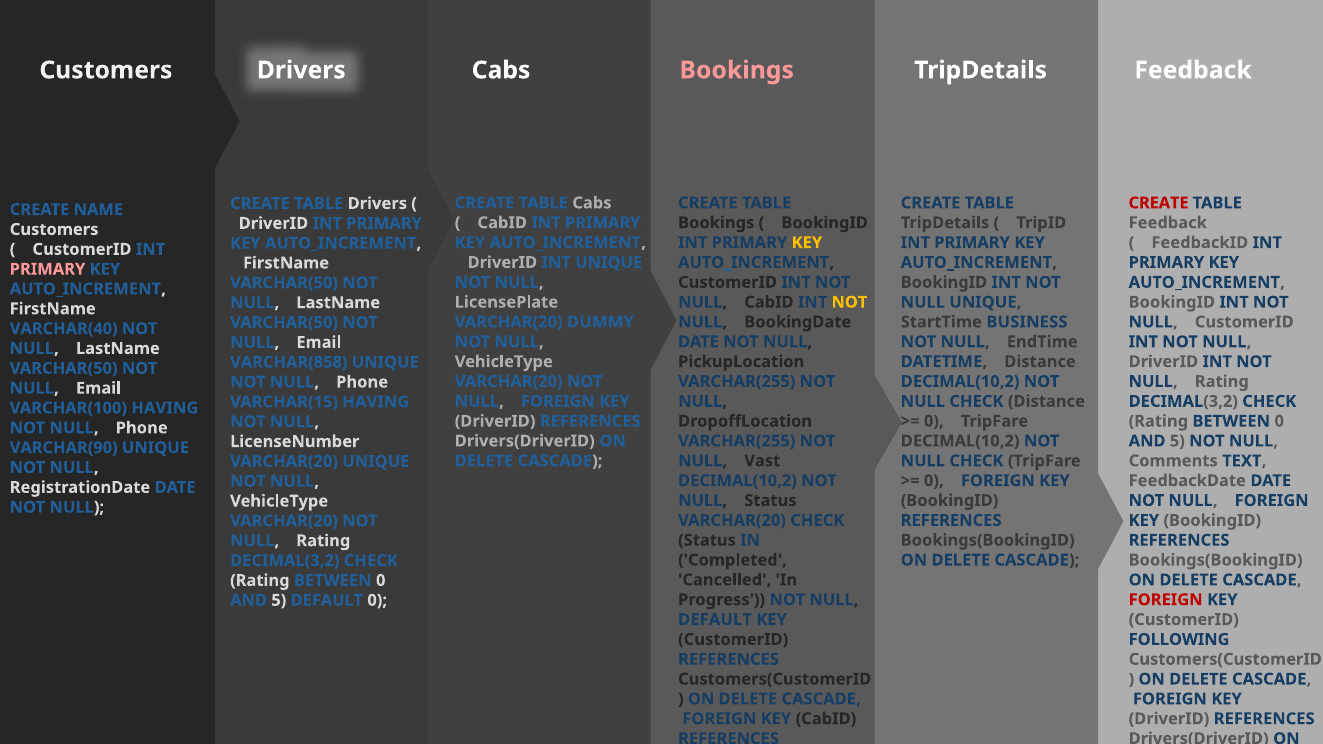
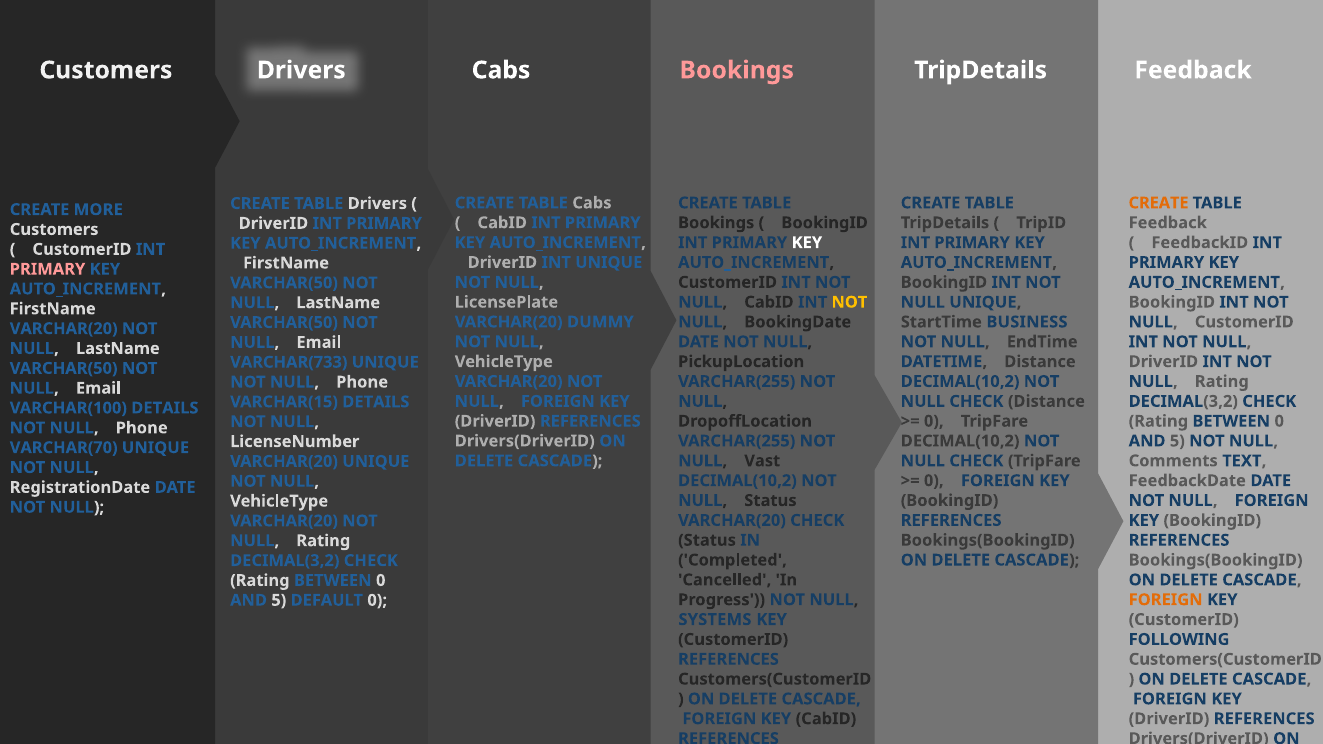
CREATE at (1159, 203) colour: red -> orange
NAME: NAME -> MORE
KEY at (807, 243) colour: yellow -> white
VARCHAR(40 at (64, 329): VARCHAR(40 -> VARCHAR(20
VARCHAR(858: VARCHAR(858 -> VARCHAR(733
VARCHAR(15 HAVING: HAVING -> DETAILS
VARCHAR(100 HAVING: HAVING -> DETAILS
VARCHAR(90: VARCHAR(90 -> VARCHAR(70
FOREIGN at (1166, 600) colour: red -> orange
DEFAULT at (715, 620): DEFAULT -> SYSTEMS
